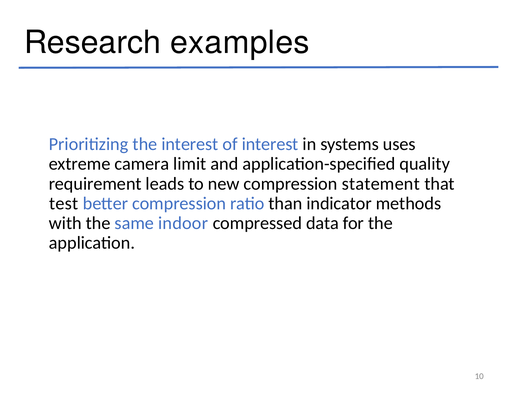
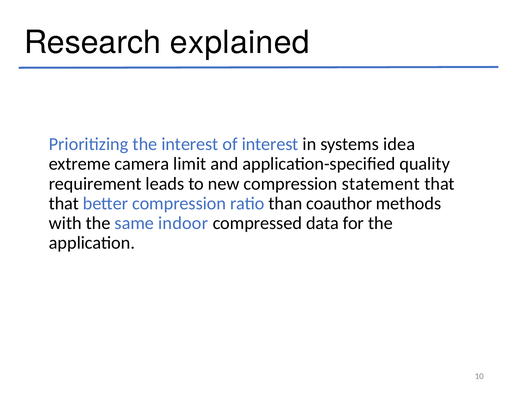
examples: examples -> explained
uses: uses -> idea
test at (64, 203): test -> that
indicator: indicator -> coauthor
